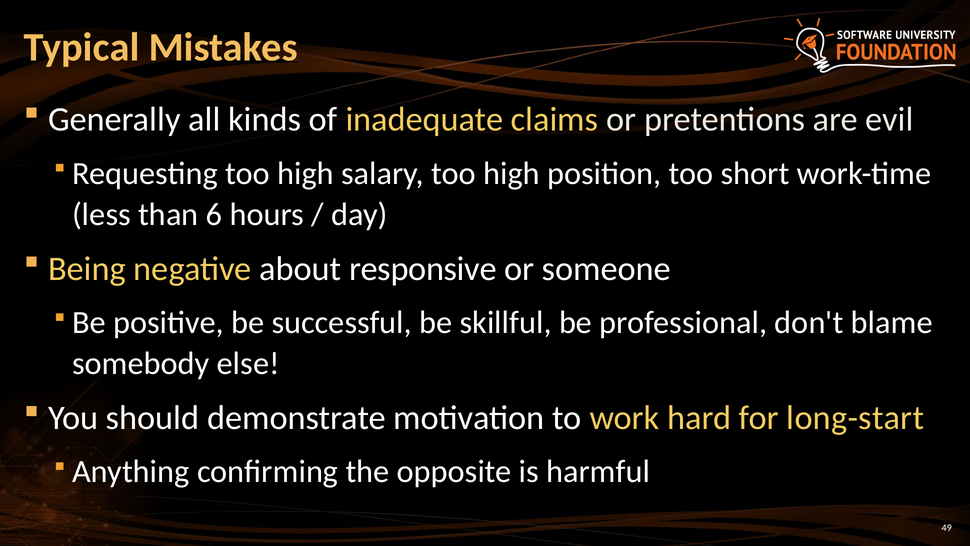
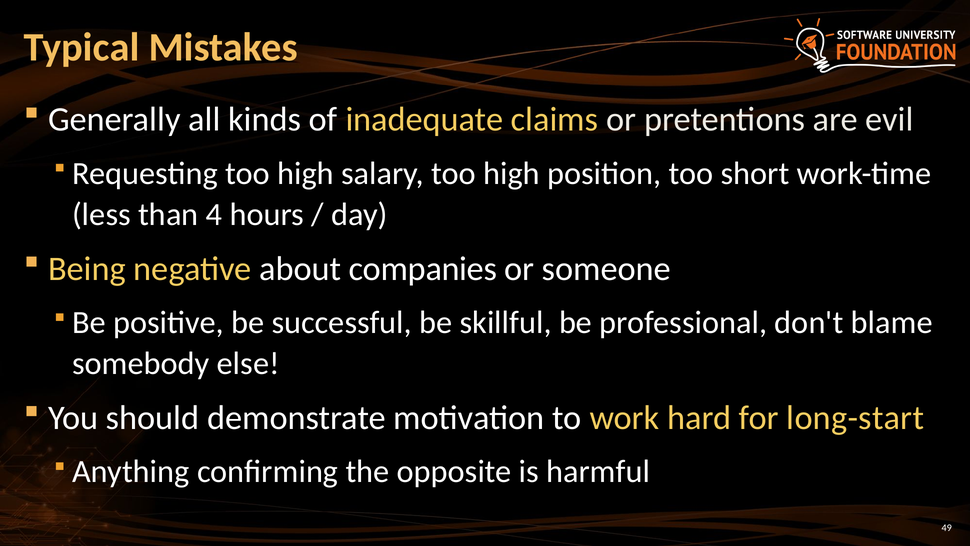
6: 6 -> 4
responsive: responsive -> companies
